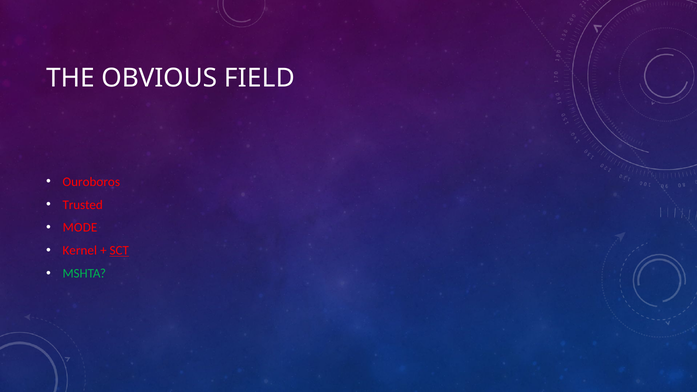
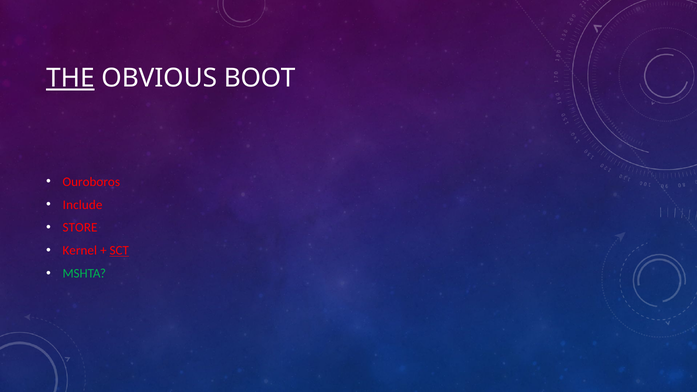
THE underline: none -> present
FIELD: FIELD -> BOOT
Trusted: Trusted -> Include
MODE: MODE -> STORE
